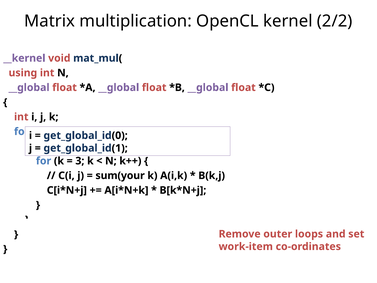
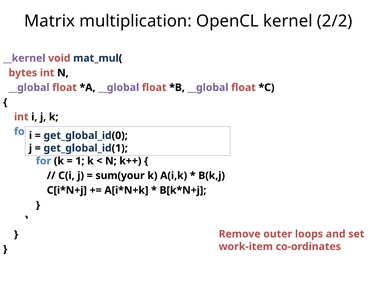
using: using -> bytes
3: 3 -> 1
